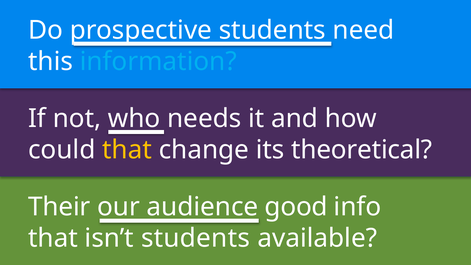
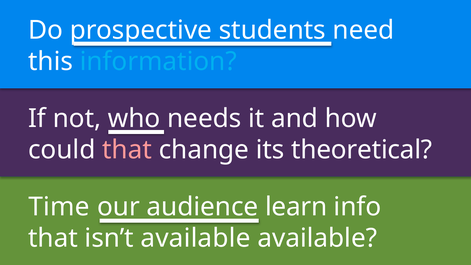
that at (127, 150) colour: yellow -> pink
Their: Their -> Time
good: good -> learn
isn’t students: students -> available
